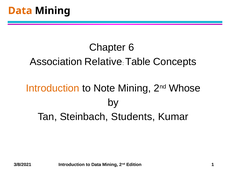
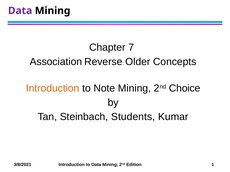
Data at (20, 11) colour: orange -> purple
6: 6 -> 7
Relative: Relative -> Reverse
Table: Table -> Older
Whose: Whose -> Choice
